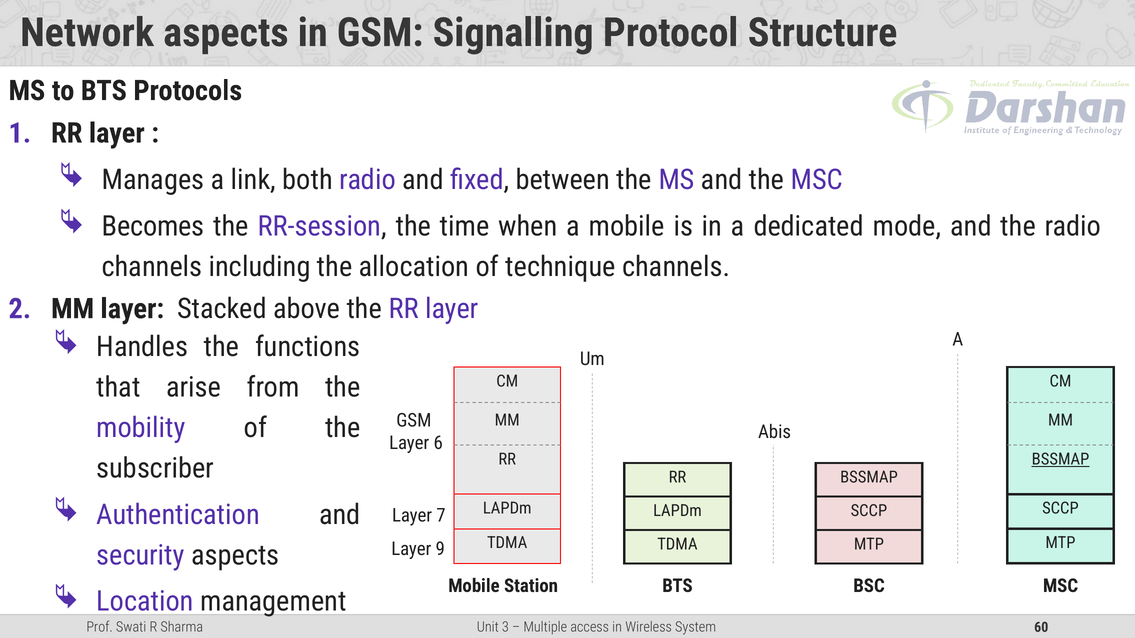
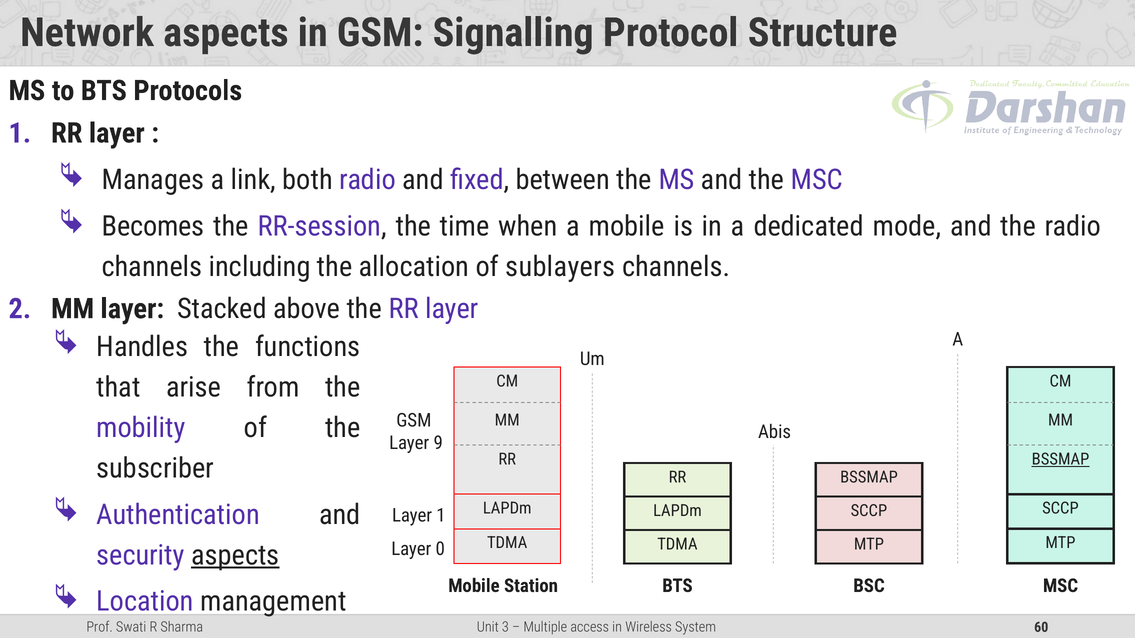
technique: technique -> sublayers
6: 6 -> 9
Layer 7: 7 -> 1
9: 9 -> 0
aspects at (235, 556) underline: none -> present
